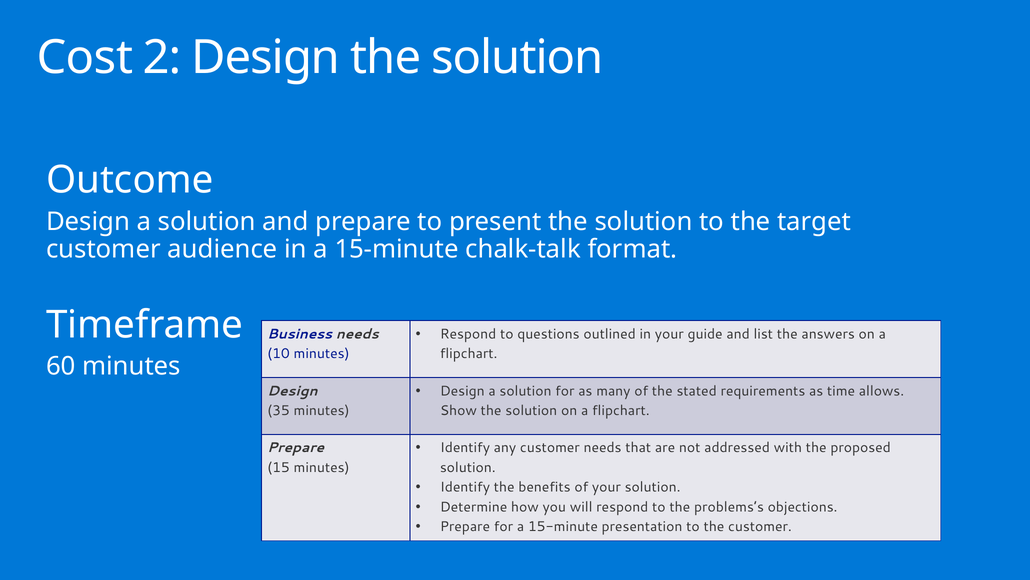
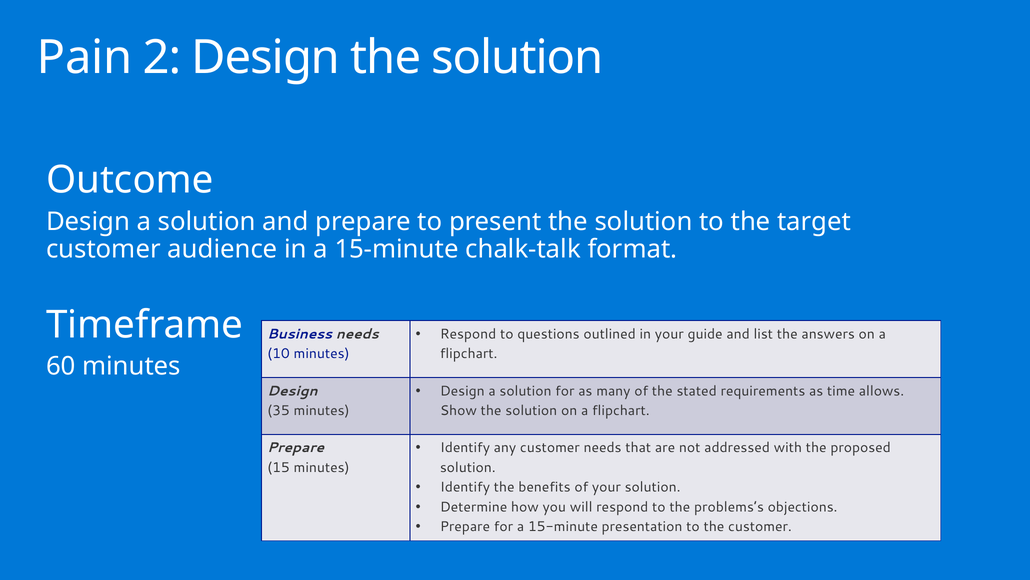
Cost: Cost -> Pain
